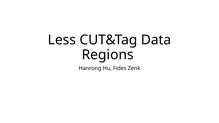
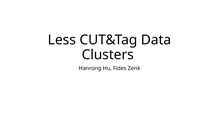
Regions: Regions -> Clusters
